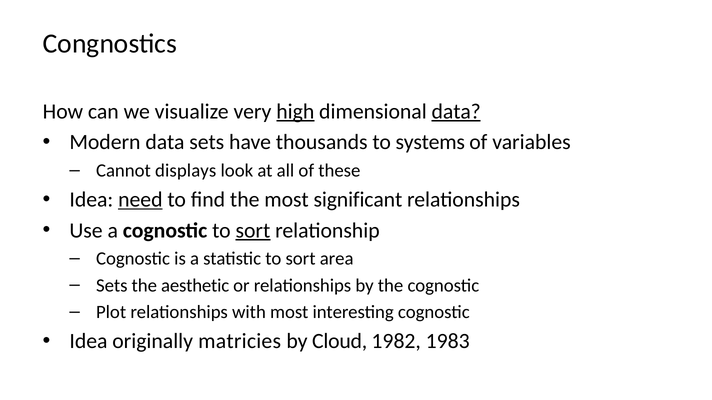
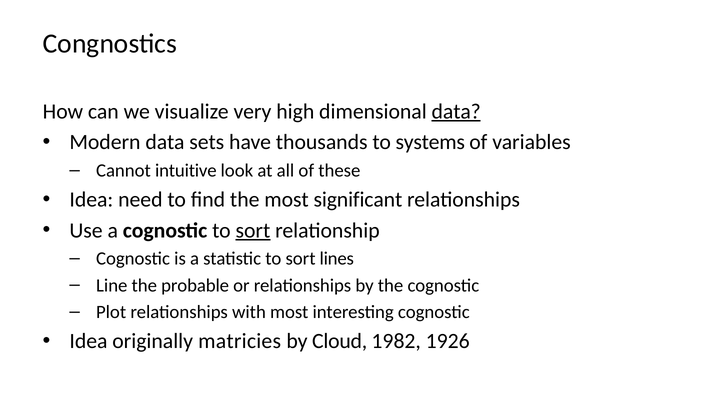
high underline: present -> none
displays: displays -> intuitive
need underline: present -> none
area: area -> lines
Sets at (112, 286): Sets -> Line
aesthetic: aesthetic -> probable
1983: 1983 -> 1926
